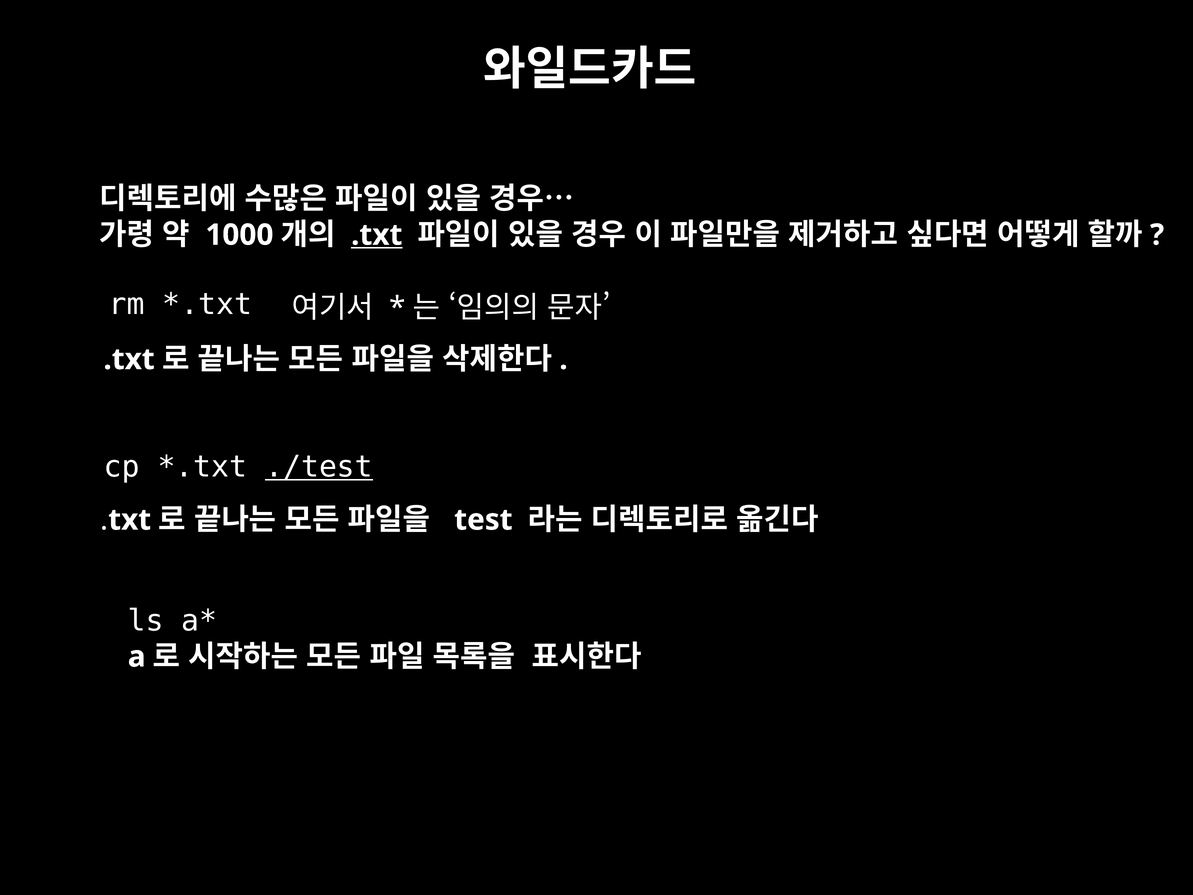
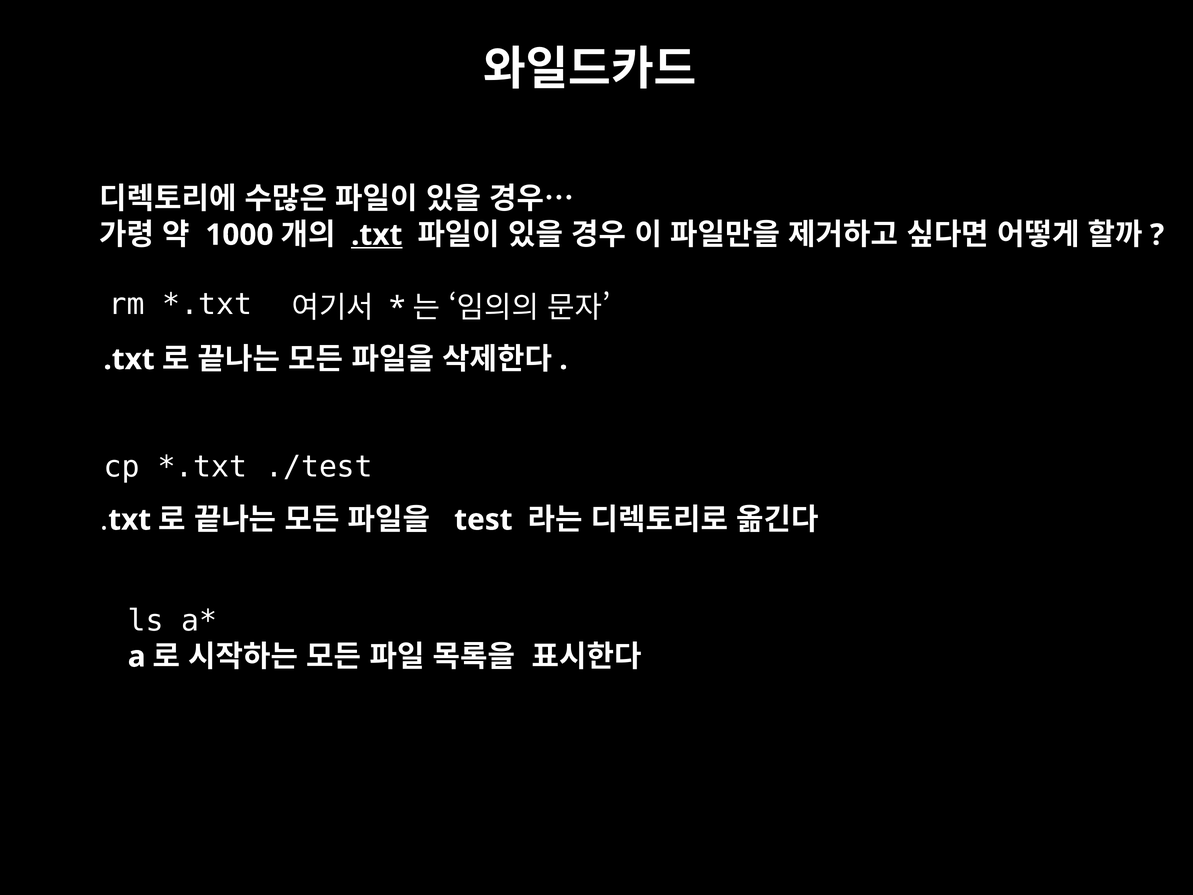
./test underline: present -> none
